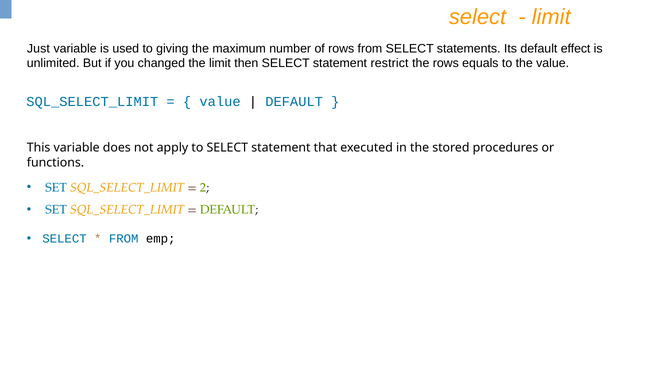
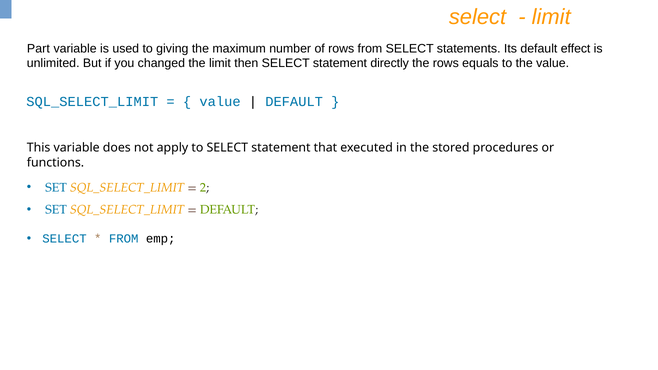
Just: Just -> Part
restrict: restrict -> directly
